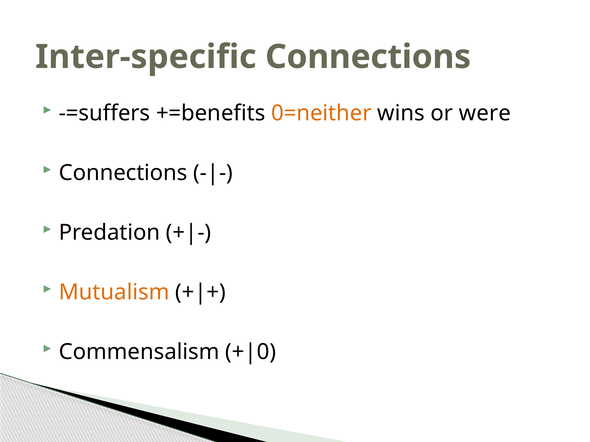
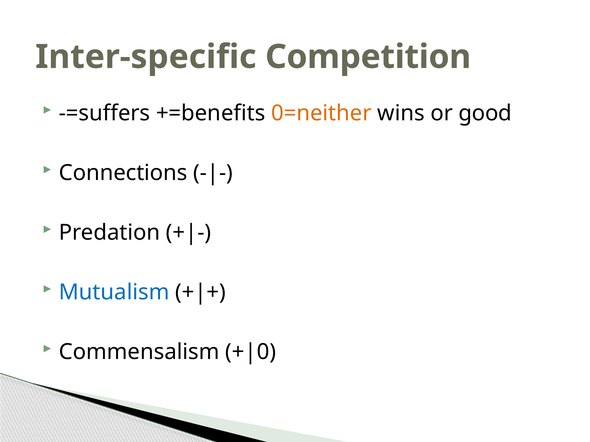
Inter-specific Connections: Connections -> Competition
were: were -> good
Mutualism colour: orange -> blue
